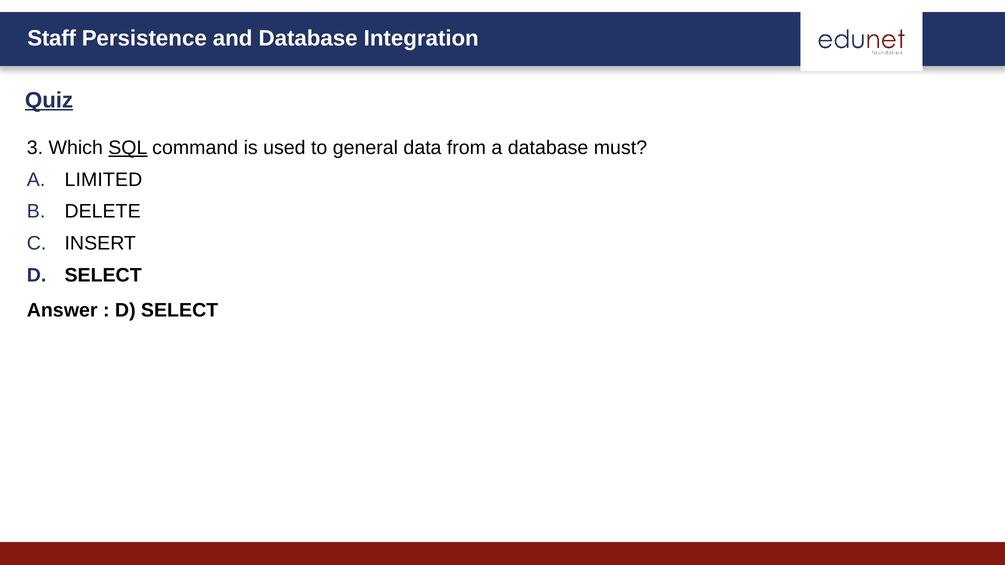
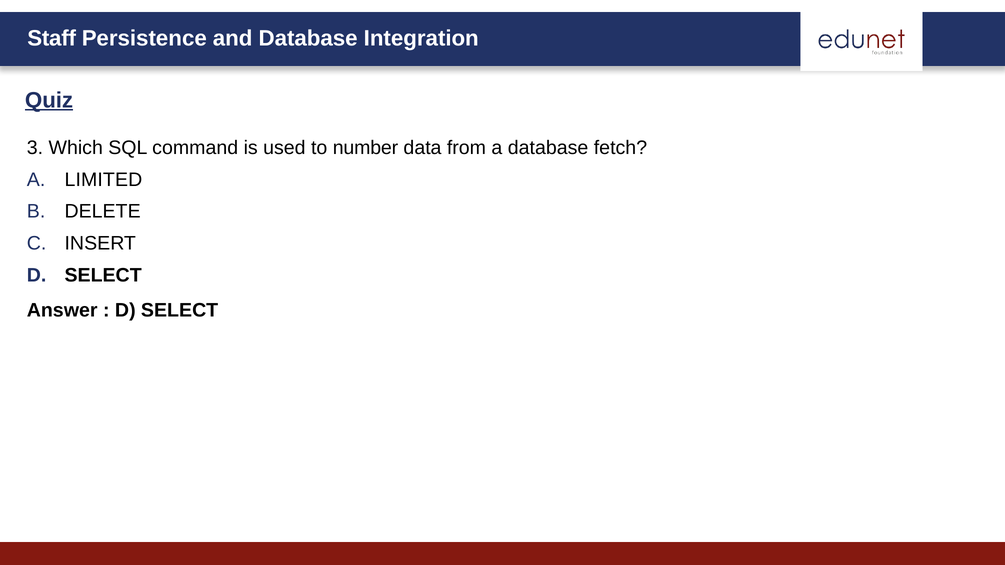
SQL underline: present -> none
general: general -> number
must: must -> fetch
